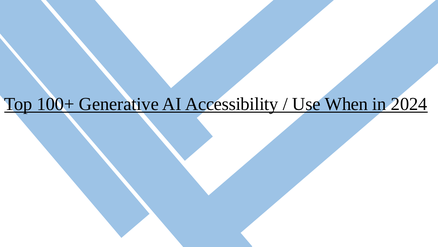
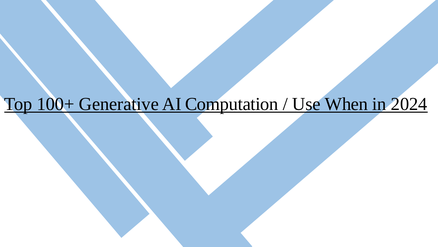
Accessibility: Accessibility -> Computation
